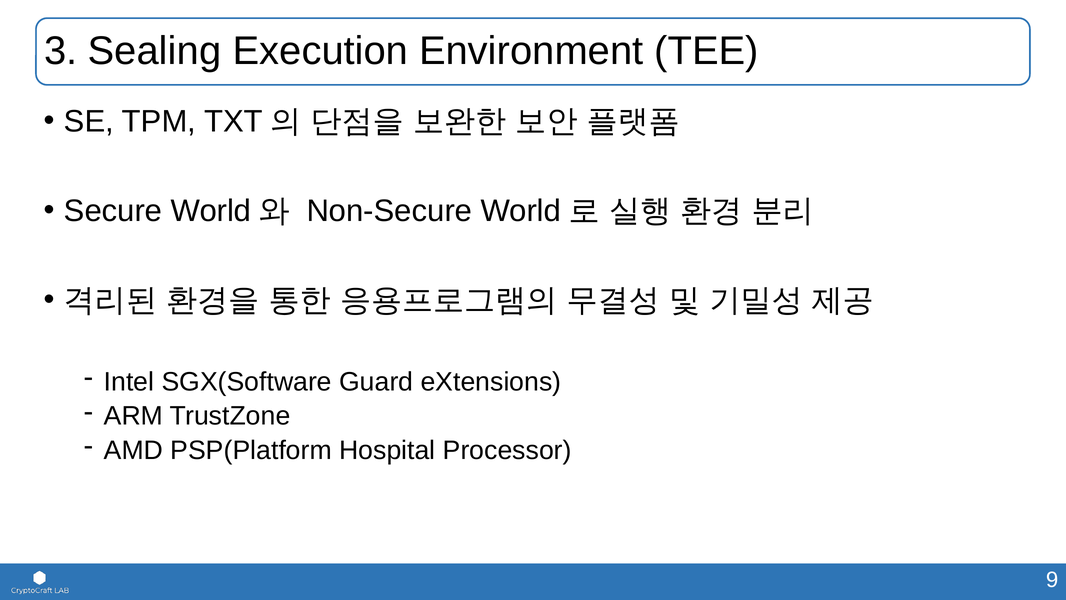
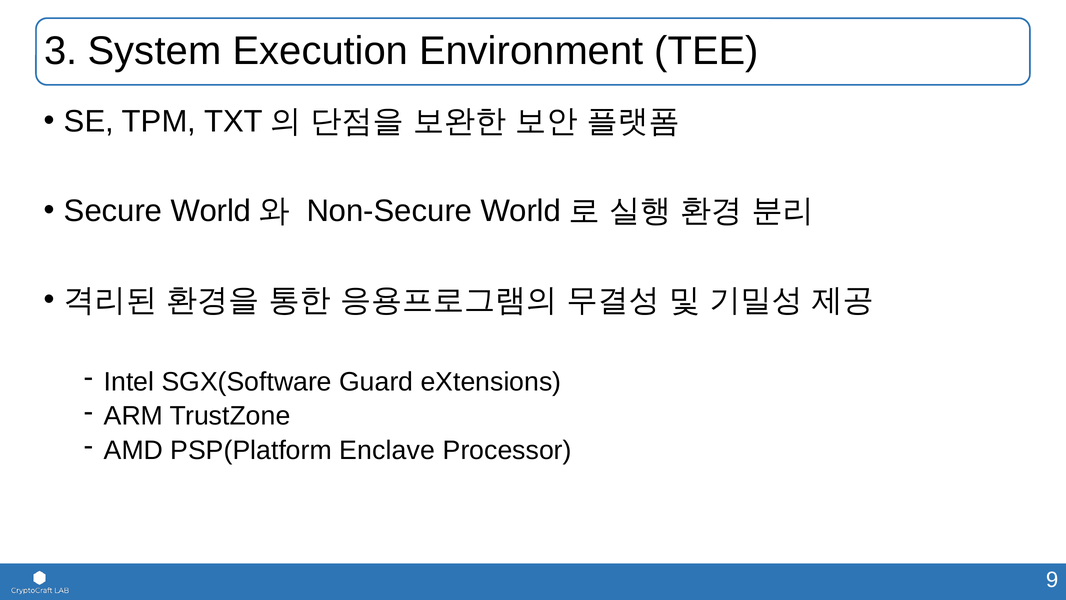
Sealing: Sealing -> System
Hospital: Hospital -> Enclave
